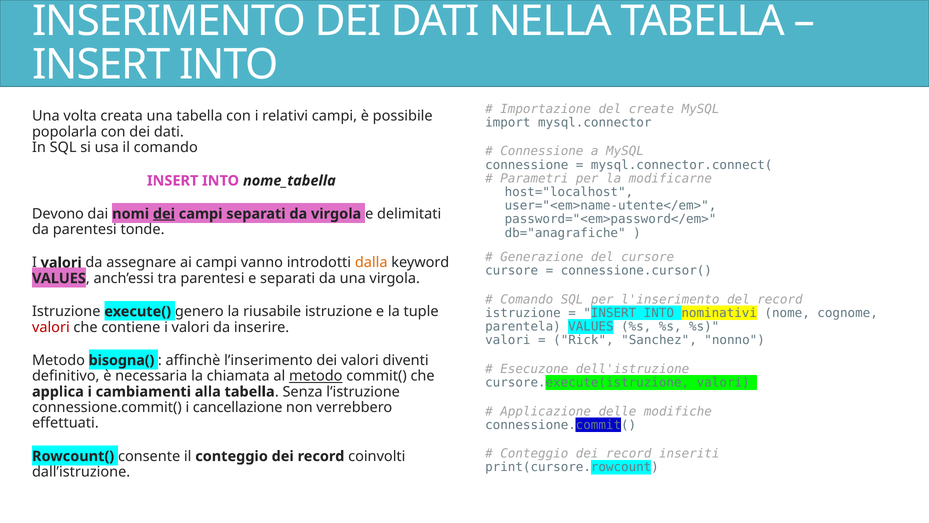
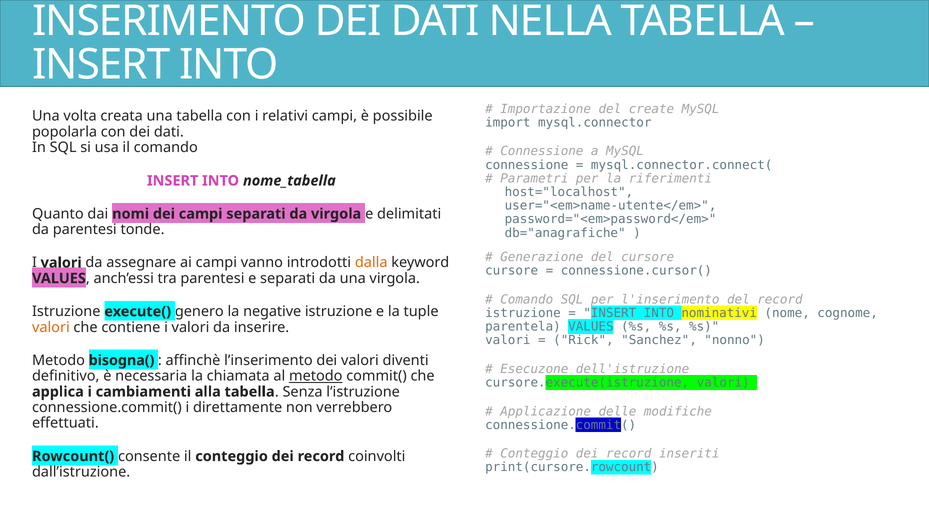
modificarne: modificarne -> riferimenti
Devono: Devono -> Quanto
dei at (164, 214) underline: present -> none
riusabile: riusabile -> negative
valori at (51, 327) colour: red -> orange
cancellazione: cancellazione -> direttamente
